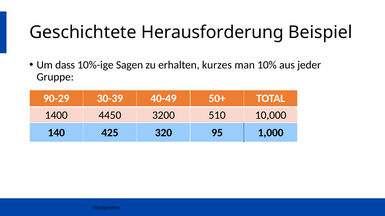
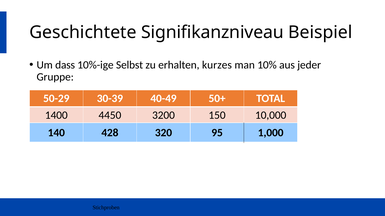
Herausforderung: Herausforderung -> Signifikanzniveau
Sagen: Sagen -> Selbst
90-29: 90-29 -> 50-29
510: 510 -> 150
425: 425 -> 428
